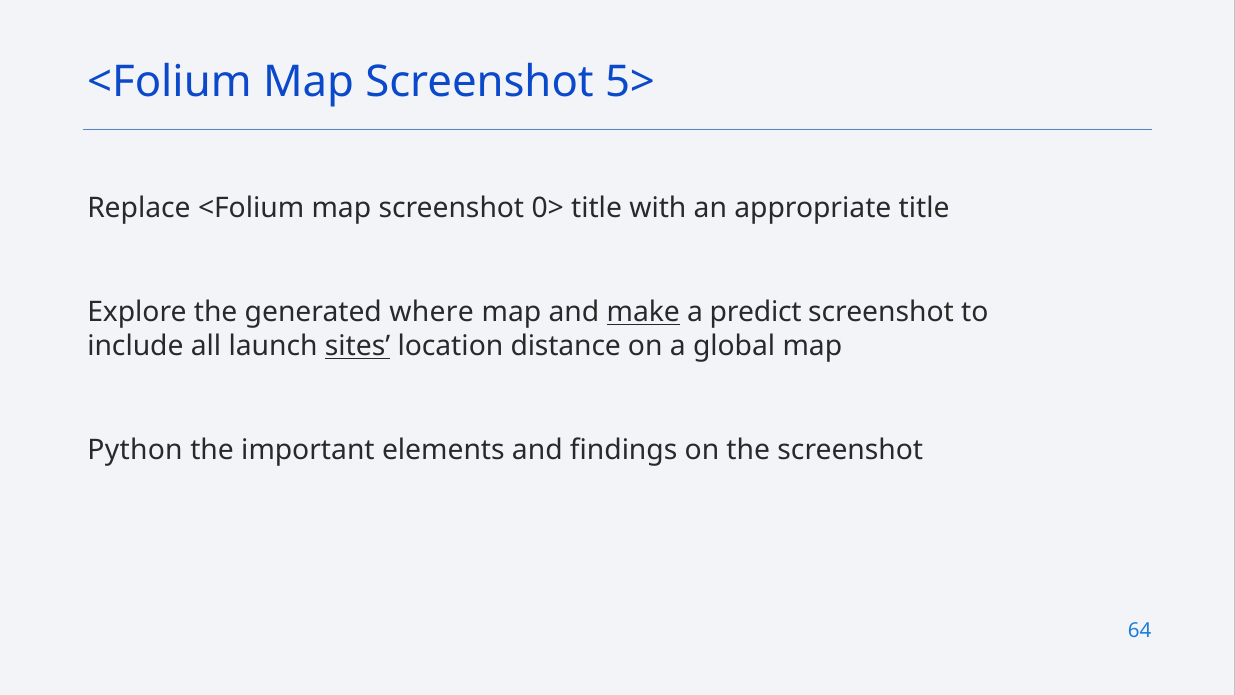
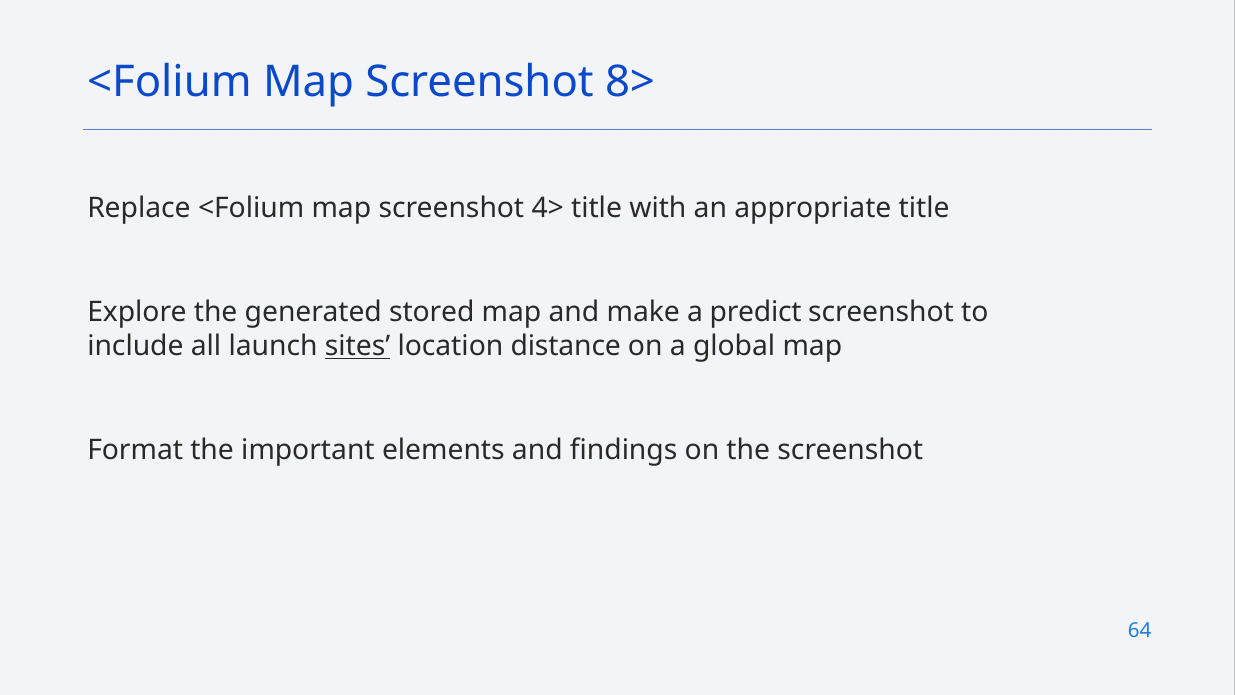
5>: 5> -> 8>
0>: 0> -> 4>
where: where -> stored
make underline: present -> none
Python: Python -> Format
